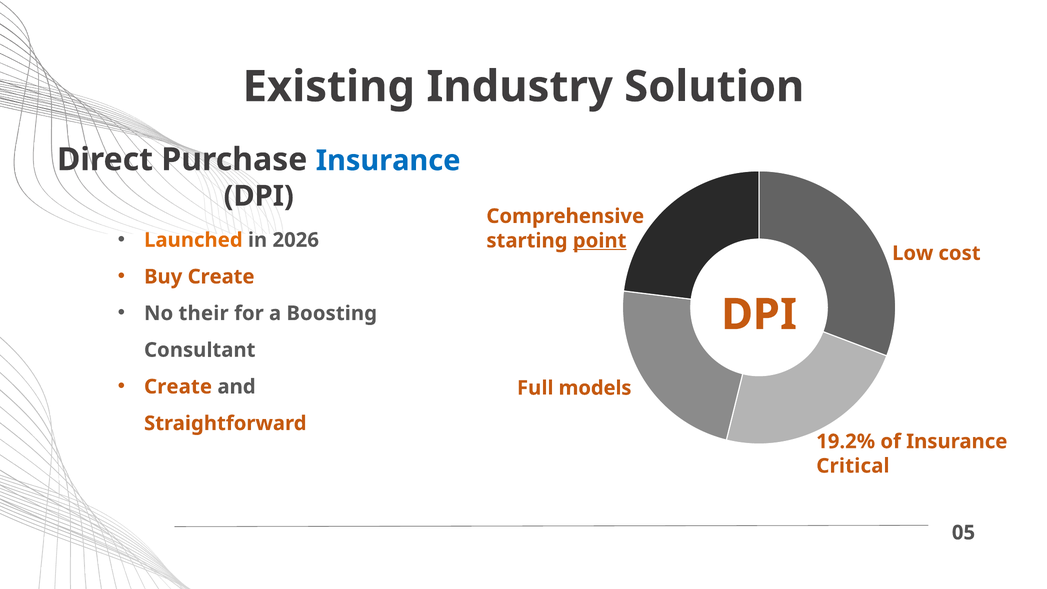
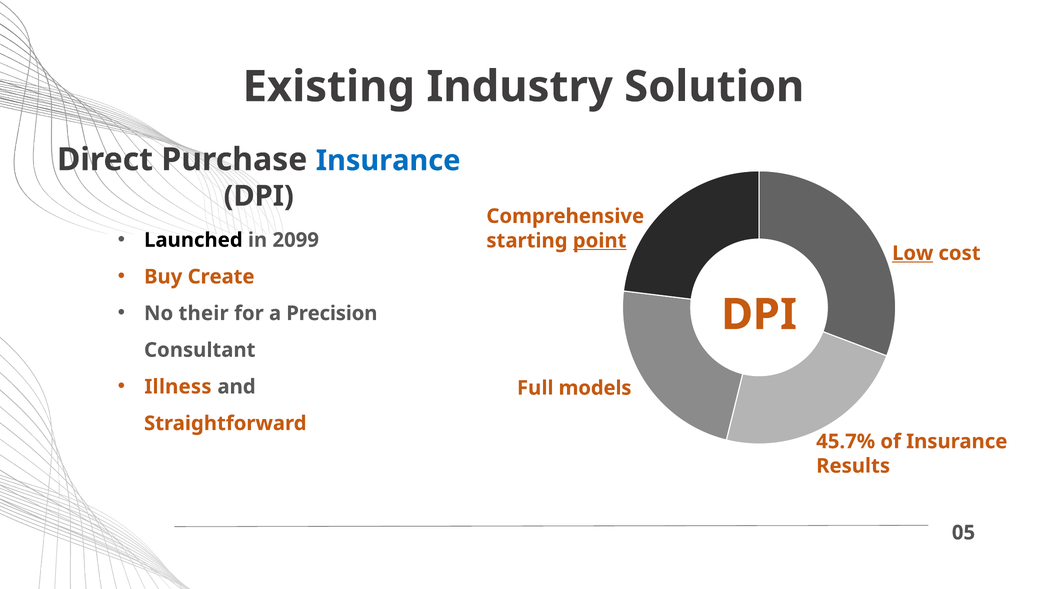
Launched colour: orange -> black
2026: 2026 -> 2099
Low underline: none -> present
Boosting: Boosting -> Precision
Create at (178, 387): Create -> Illness
19.2%: 19.2% -> 45.7%
Critical: Critical -> Results
